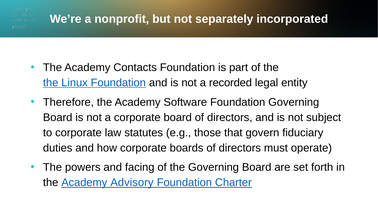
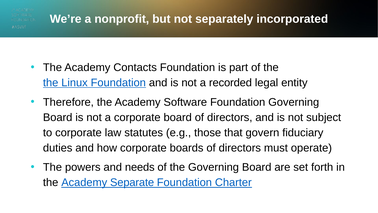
facing: facing -> needs
Advisory: Advisory -> Separate
